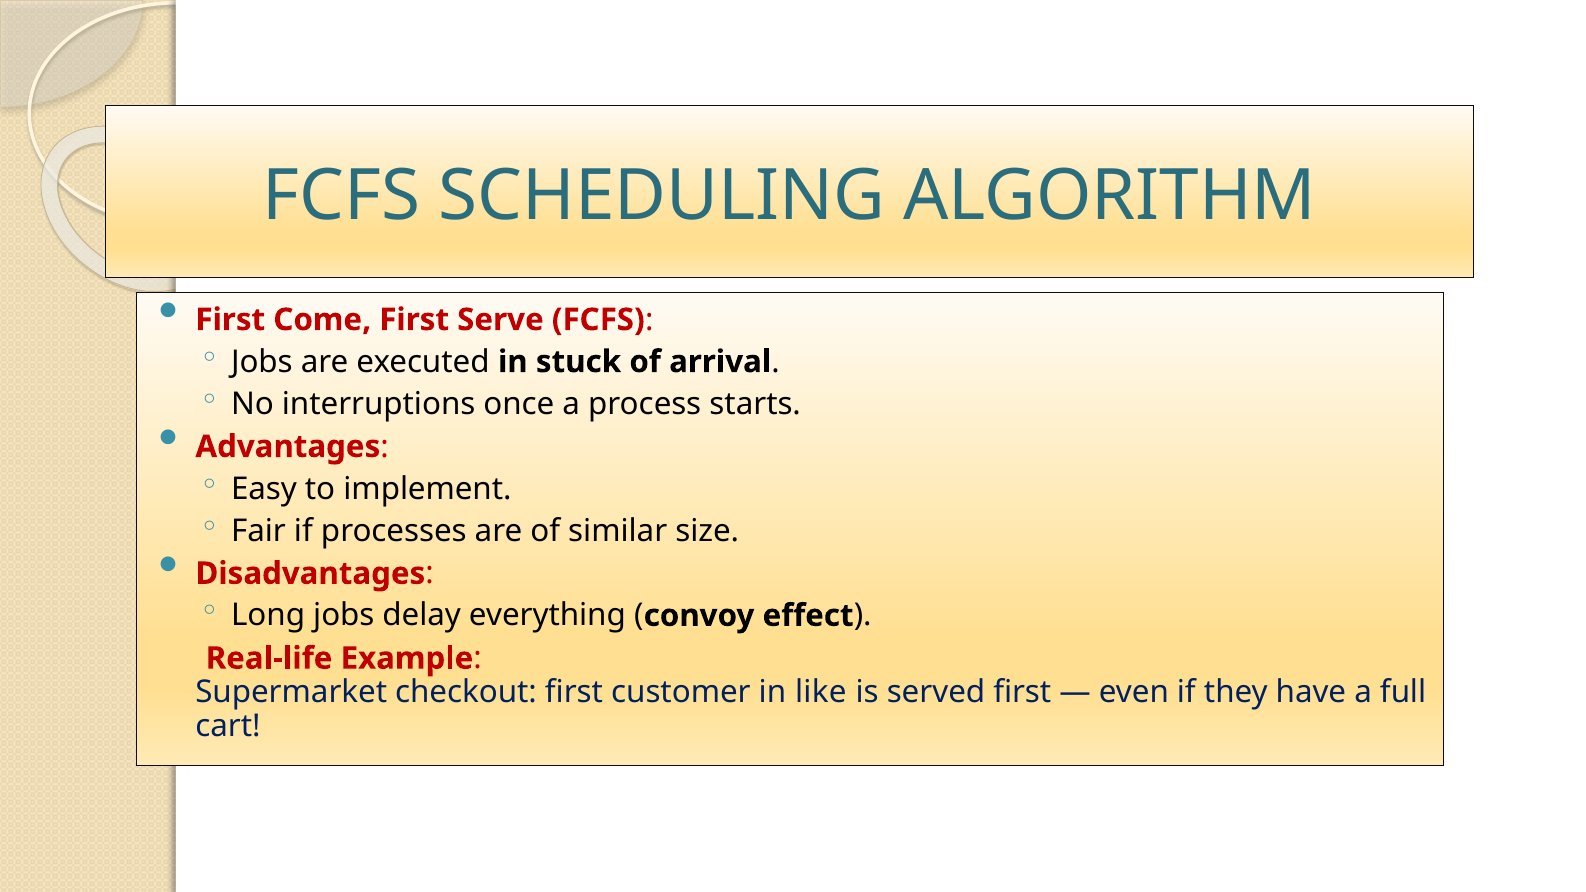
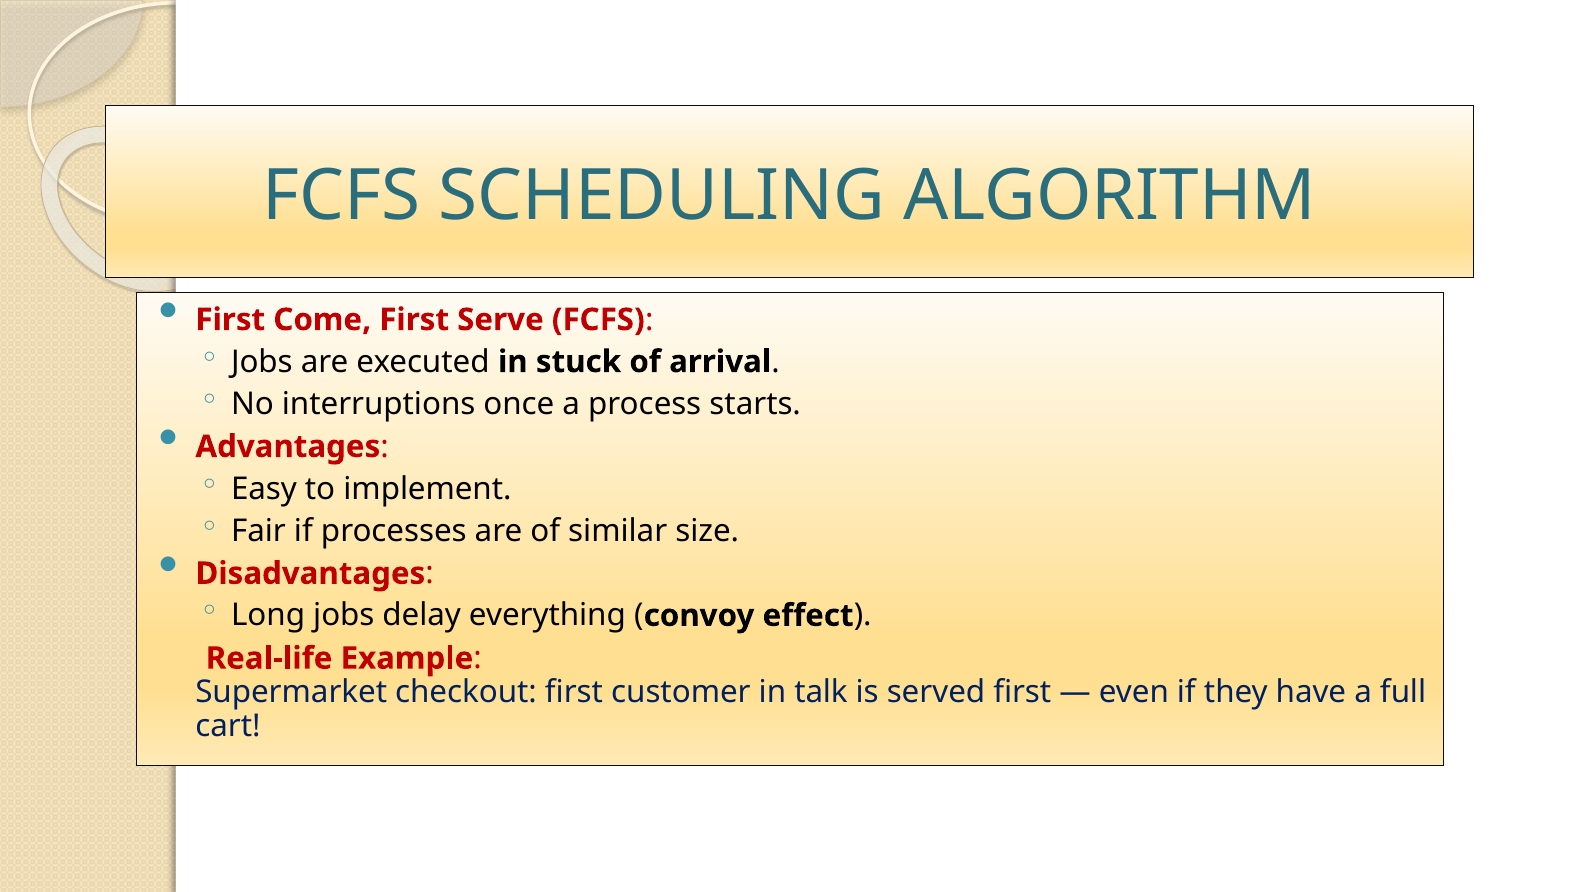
like: like -> talk
